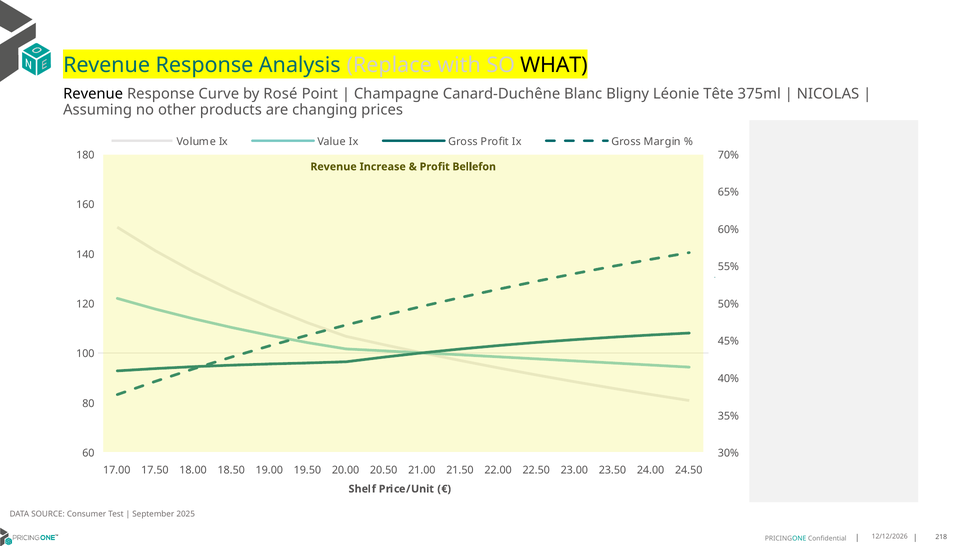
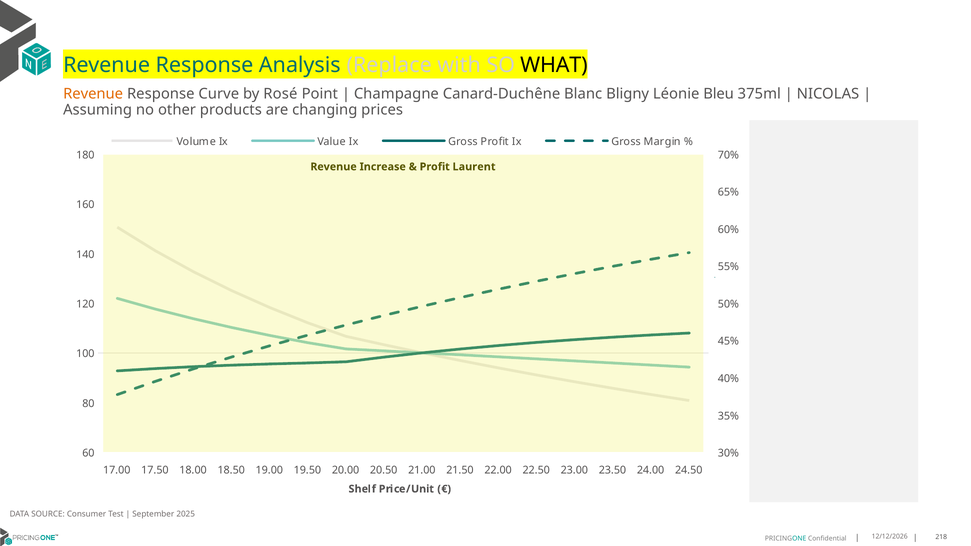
Revenue at (93, 94) colour: black -> orange
Tête: Tête -> Bleu
Bellefon: Bellefon -> Laurent
